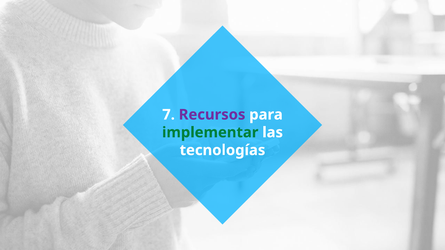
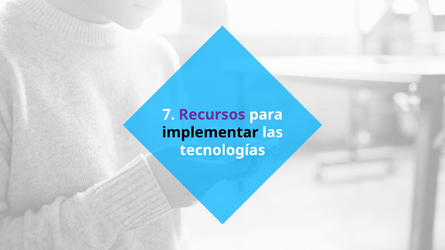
implementar colour: green -> black
